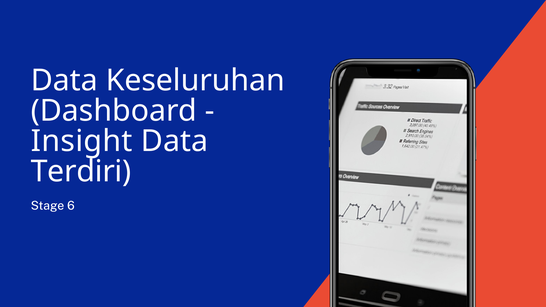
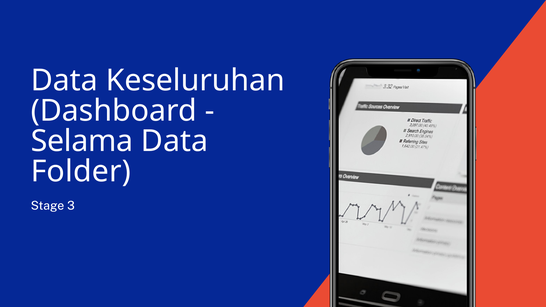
Insight: Insight -> Selama
Terdiri: Terdiri -> Folder
6: 6 -> 3
